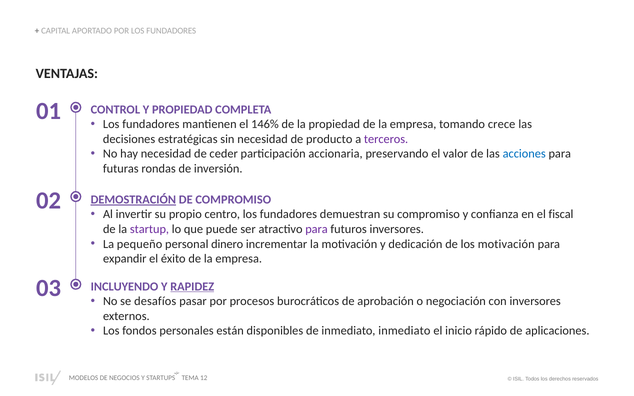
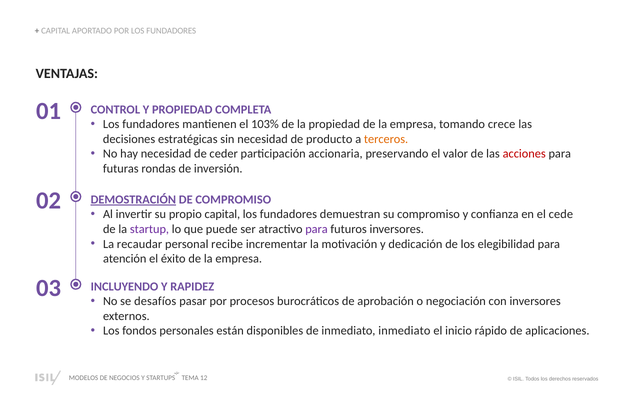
146%: 146% -> 103%
terceros colour: purple -> orange
acciones colour: blue -> red
propio centro: centro -> capital
fiscal: fiscal -> cede
pequeño: pequeño -> recaudar
dinero: dinero -> recibe
los motivación: motivación -> elegibilidad
expandir: expandir -> atención
RAPIDEZ underline: present -> none
